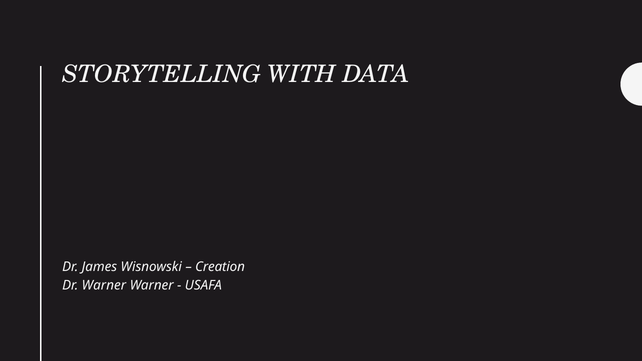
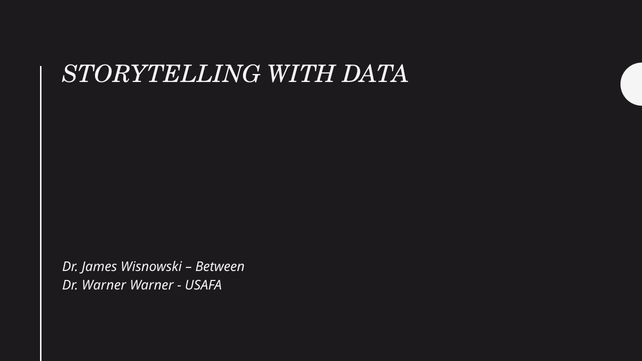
Creation: Creation -> Between
